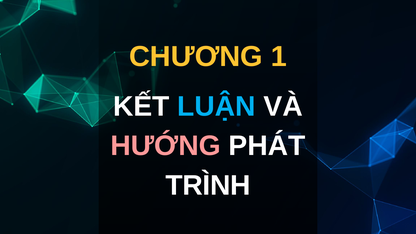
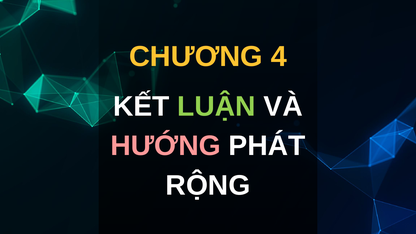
1: 1 -> 4
LUẬN colour: light blue -> light green
TRÌNH: TRÌNH -> RỘNG
